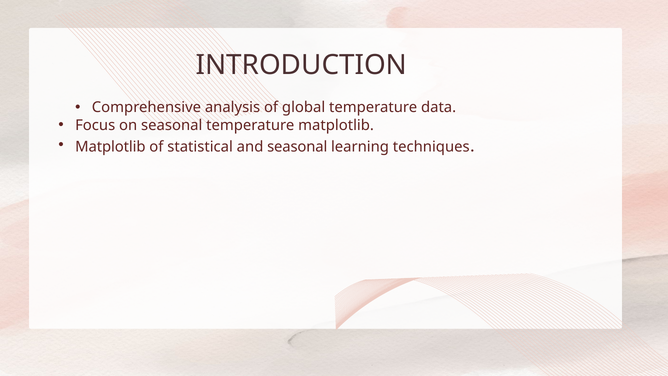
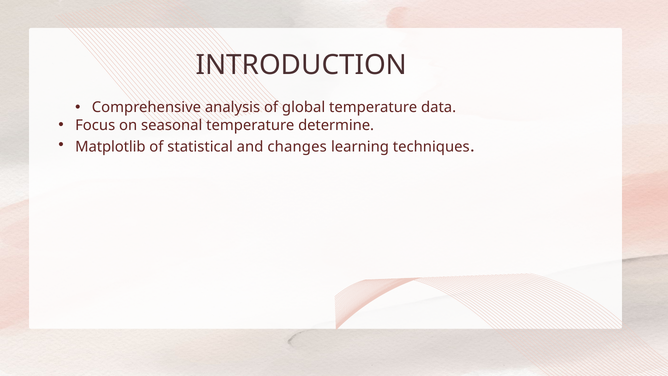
temperature matplotlib: matplotlib -> determine
and seasonal: seasonal -> changes
